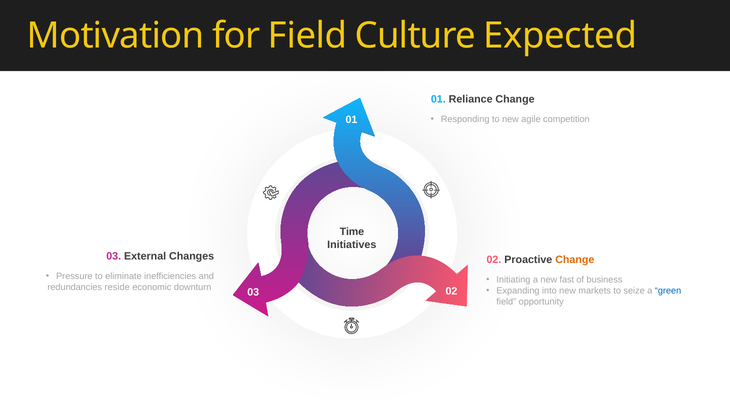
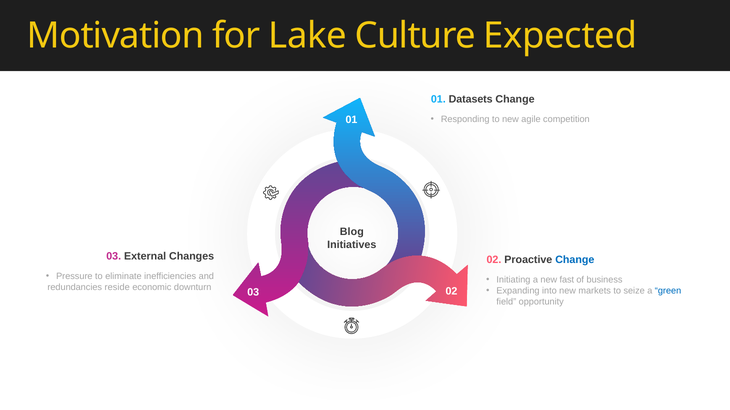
for Field: Field -> Lake
Reliance: Reliance -> Datasets
Time: Time -> Blog
Change at (575, 260) colour: orange -> blue
